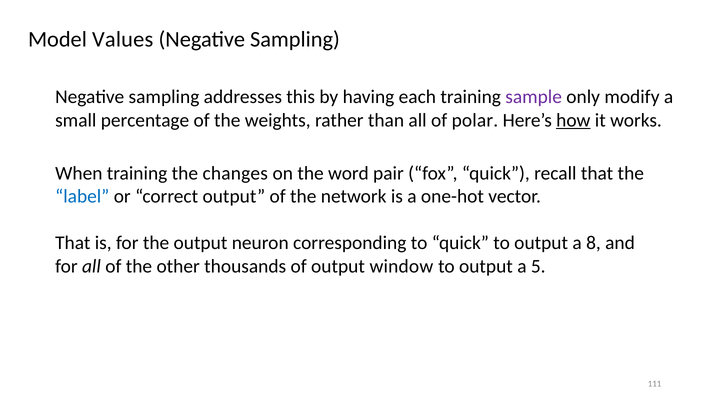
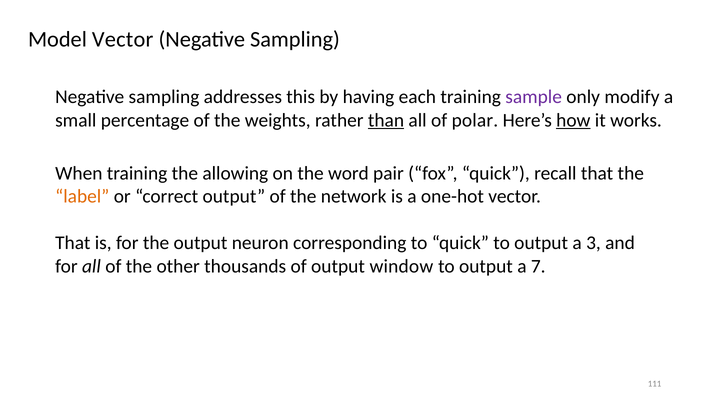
Model Values: Values -> Vector
than underline: none -> present
changes: changes -> allowing
label colour: blue -> orange
8: 8 -> 3
5: 5 -> 7
